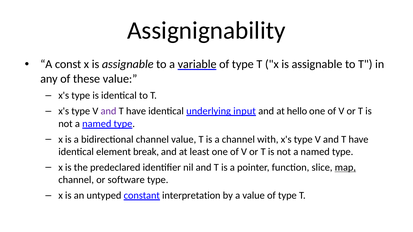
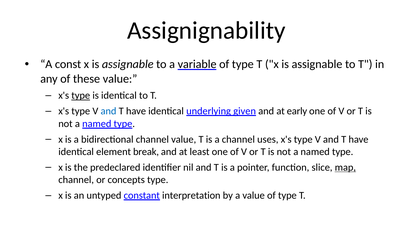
type at (81, 96) underline: none -> present
and at (109, 111) colour: purple -> blue
input: input -> given
hello: hello -> early
with: with -> uses
software: software -> concepts
